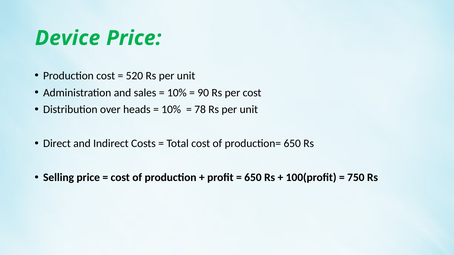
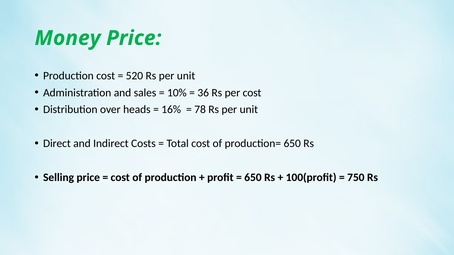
Device: Device -> Money
90: 90 -> 36
10% at (171, 110): 10% -> 16%
